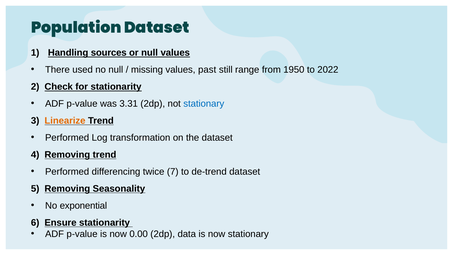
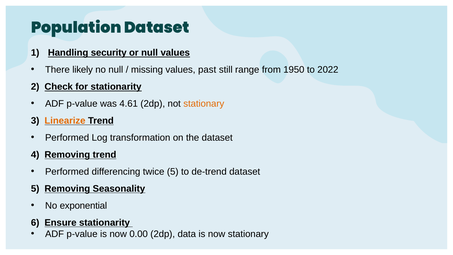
sources: sources -> security
used: used -> likely
3.31: 3.31 -> 4.61
stationary at (204, 104) colour: blue -> orange
twice 7: 7 -> 5
